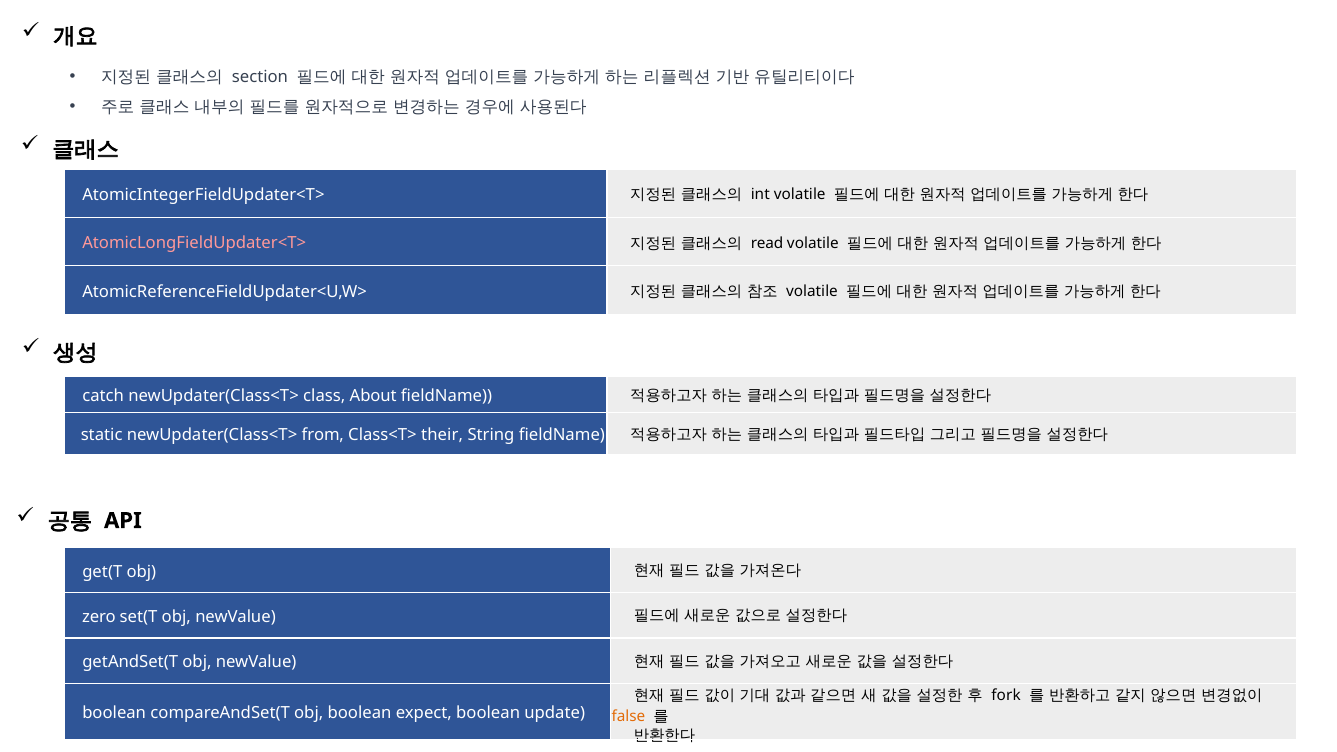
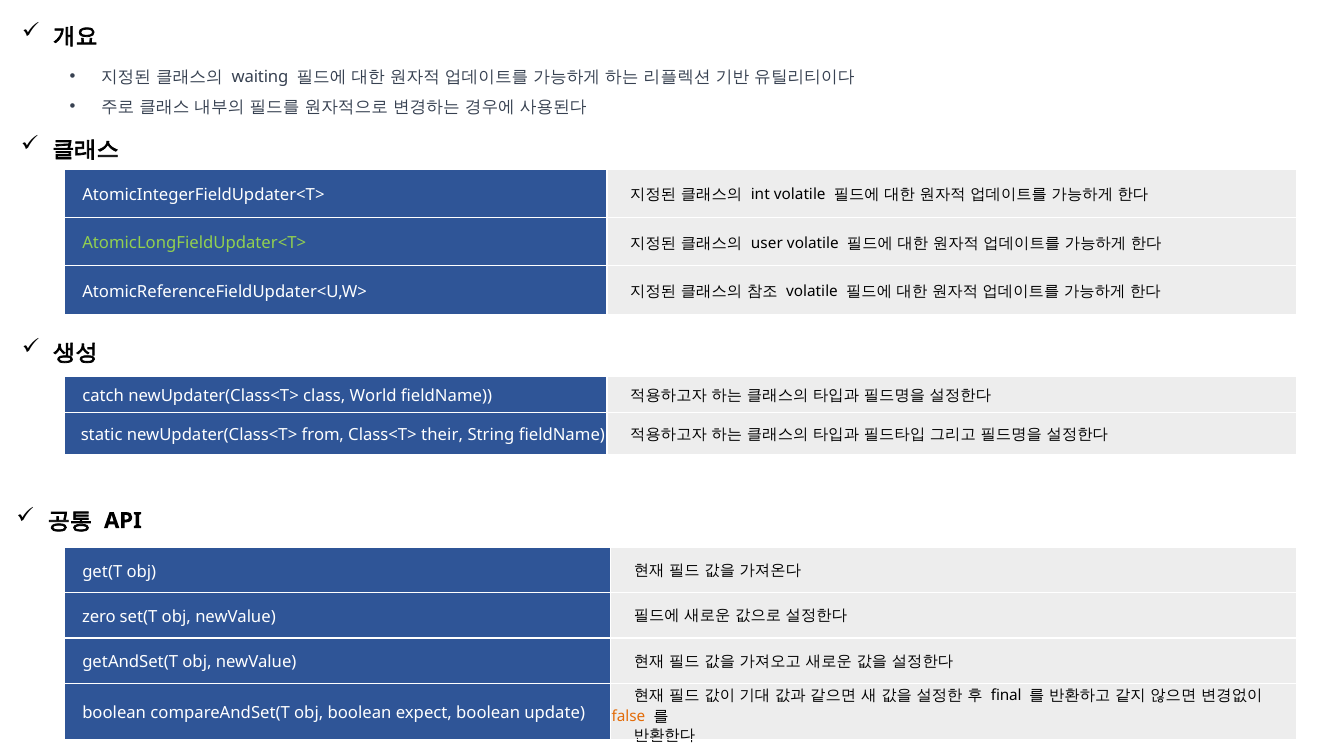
section: section -> waiting
AtomicLongFieldUpdater<T> colour: pink -> light green
read: read -> user
About: About -> World
fork: fork -> final
